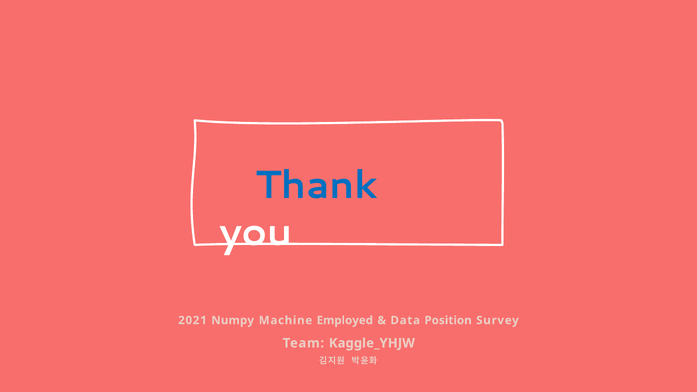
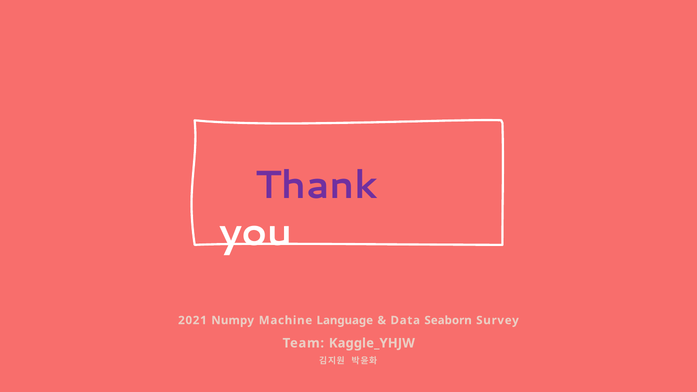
Thank colour: blue -> purple
Employed: Employed -> Language
Position: Position -> Seaborn
